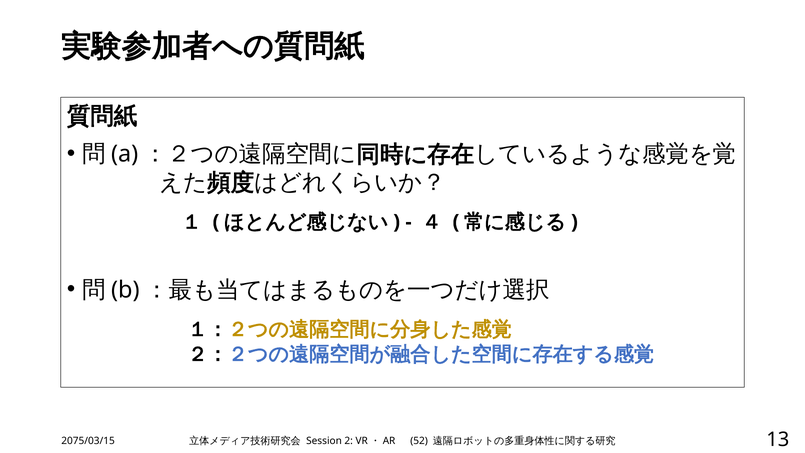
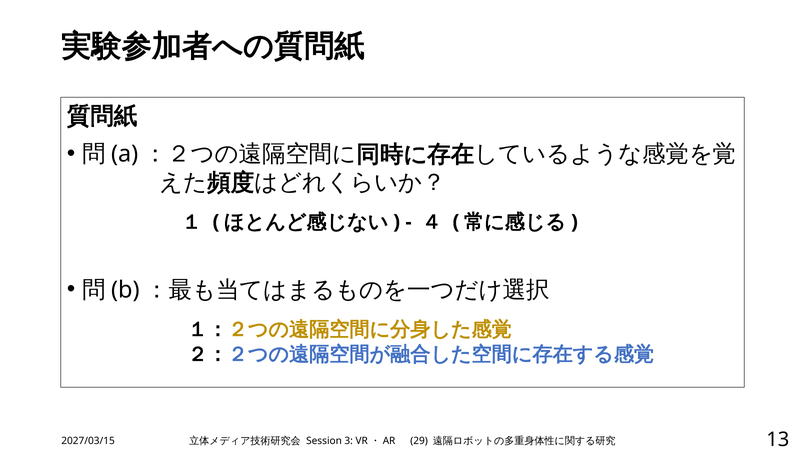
2075/03/15: 2075/03/15 -> 2027/03/15
2: 2 -> 3
52: 52 -> 29
